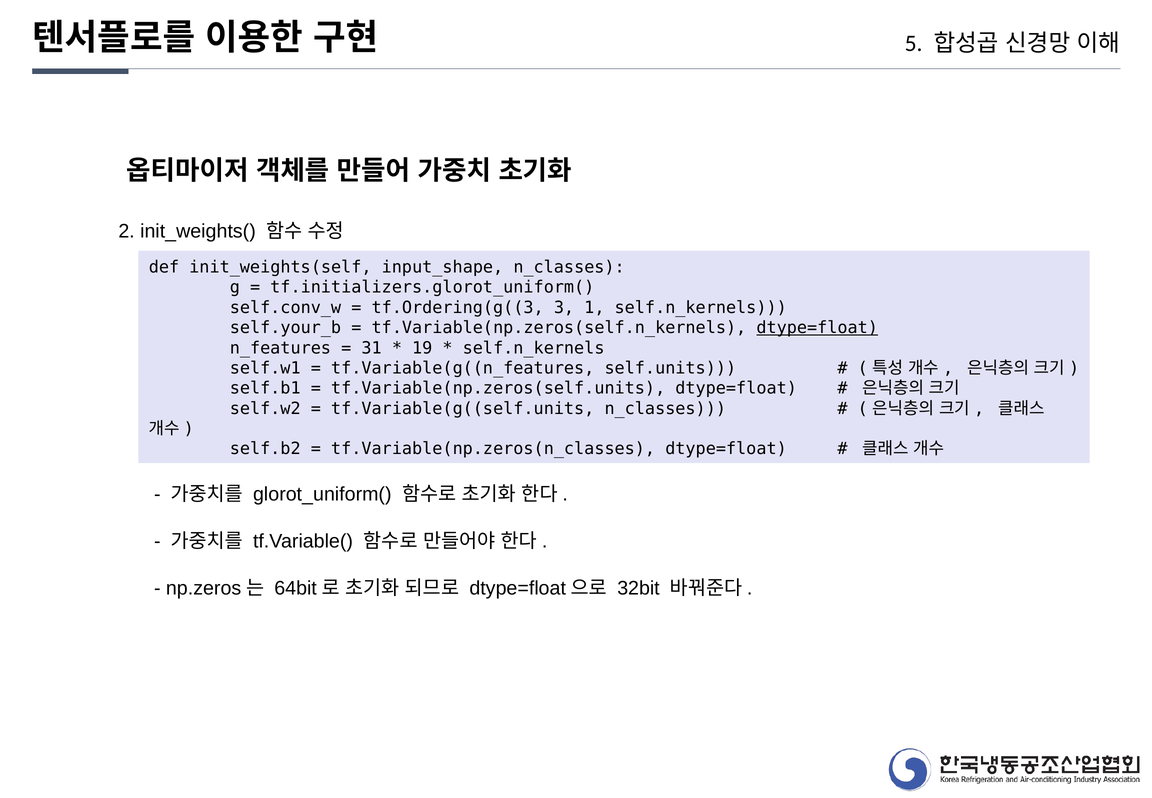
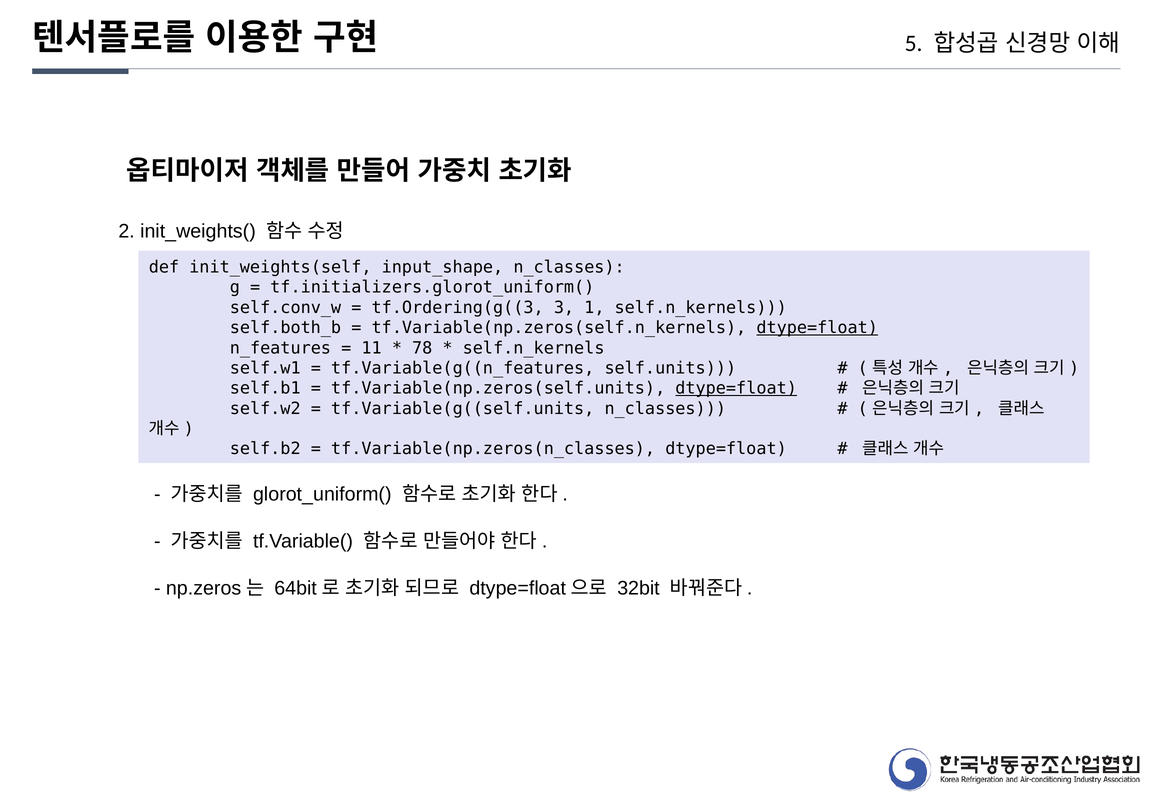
self.your_b: self.your_b -> self.both_b
31: 31 -> 11
19: 19 -> 78
dtype=float at (736, 388) underline: none -> present
